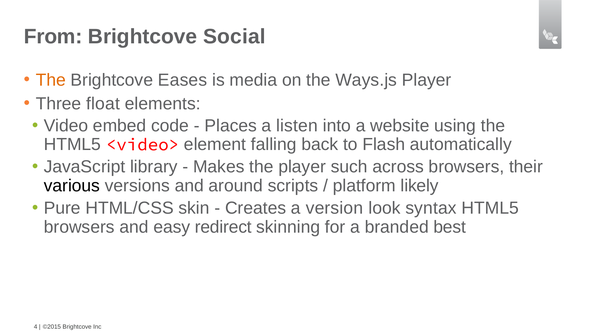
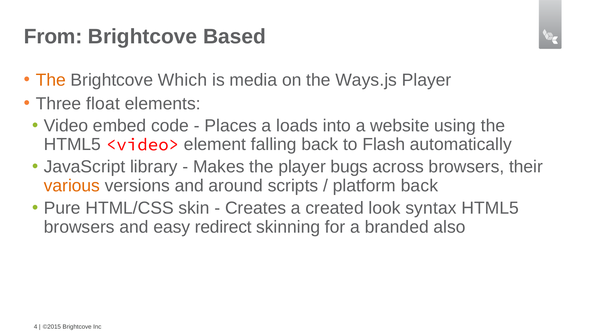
Social: Social -> Based
Eases: Eases -> Which
listen: listen -> loads
such: such -> bugs
various colour: black -> orange
platform likely: likely -> back
version: version -> created
best: best -> also
